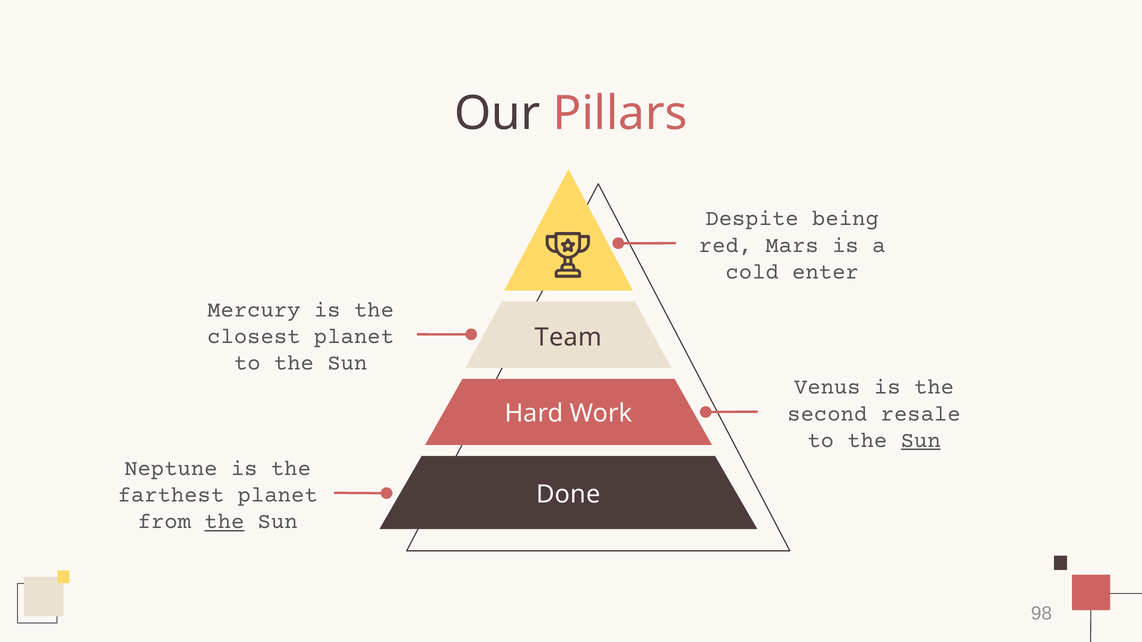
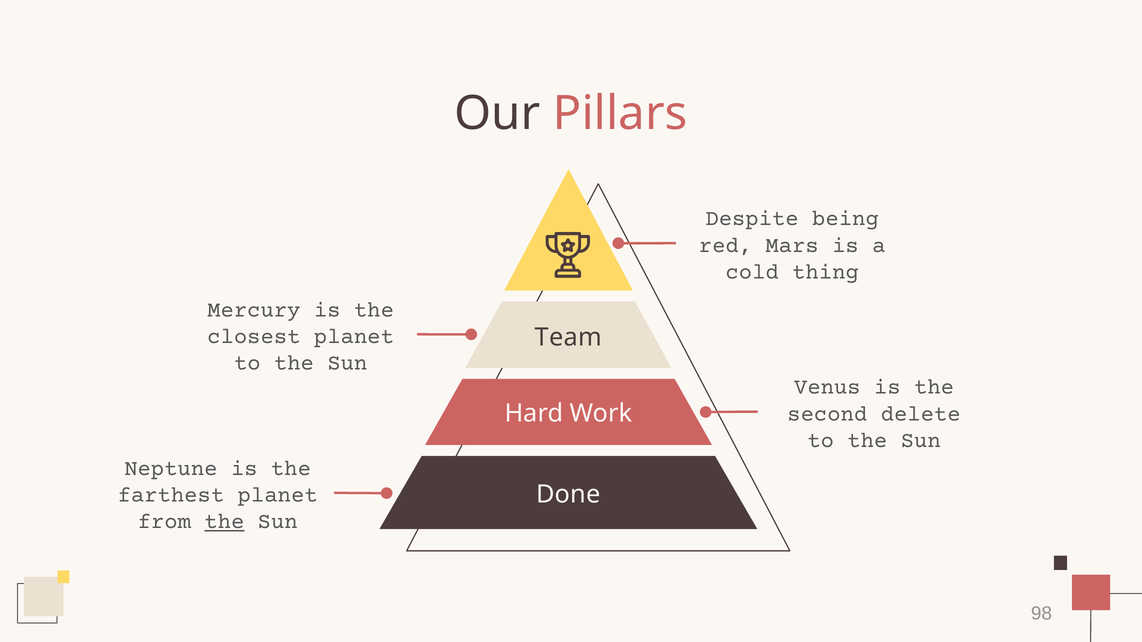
enter: enter -> thing
resale: resale -> delete
Sun at (921, 440) underline: present -> none
